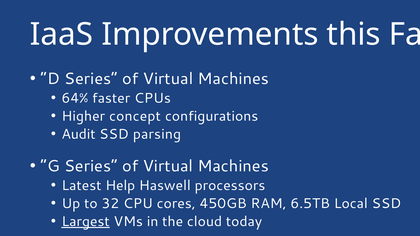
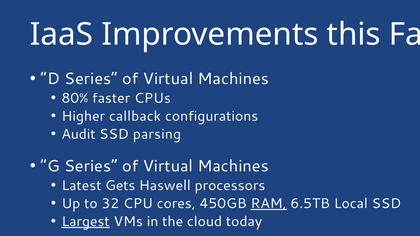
64%: 64% -> 80%
concept: concept -> callback
Help: Help -> Gets
RAM underline: none -> present
